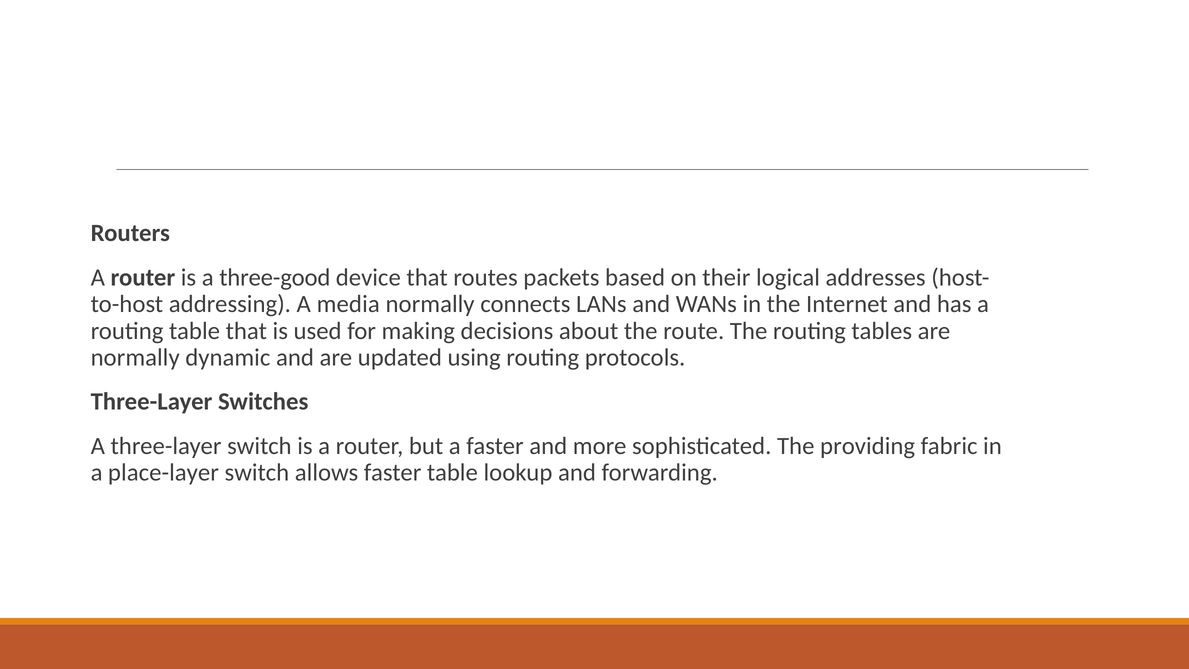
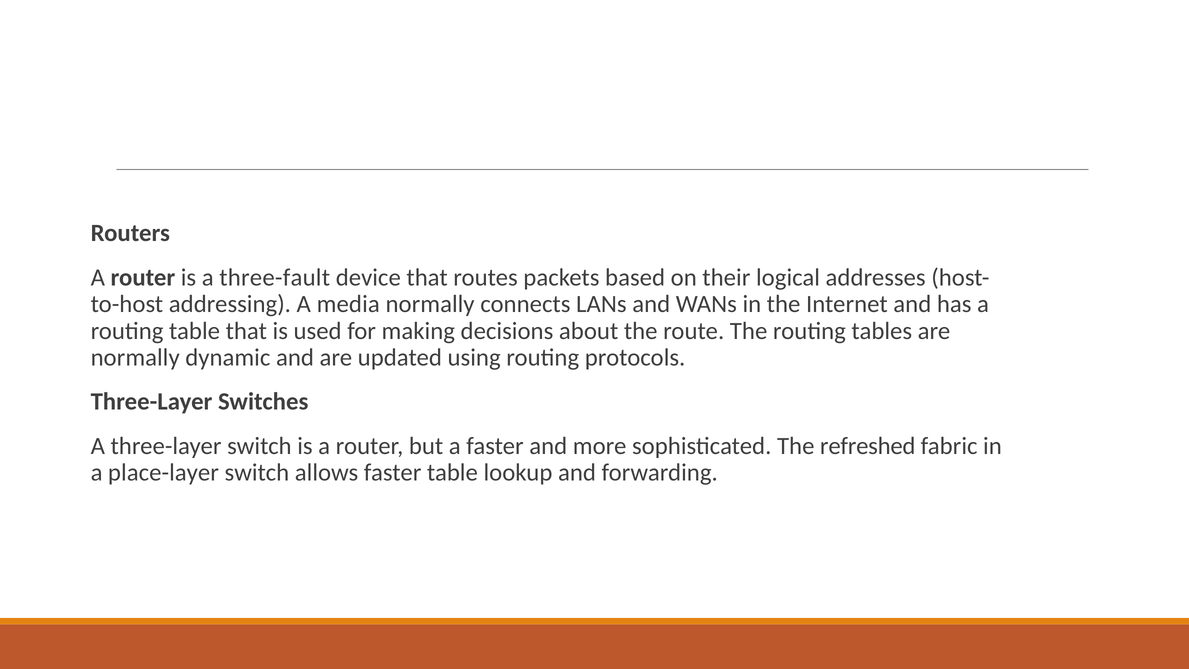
three-good: three-good -> three-fault
providing: providing -> refreshed
